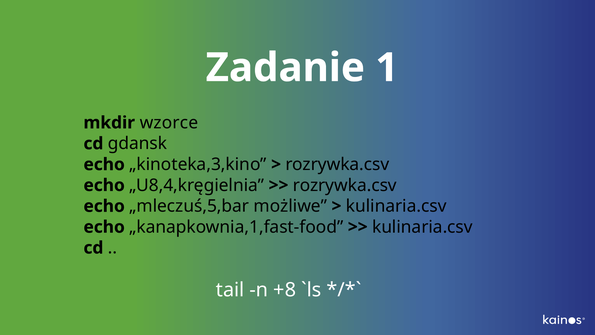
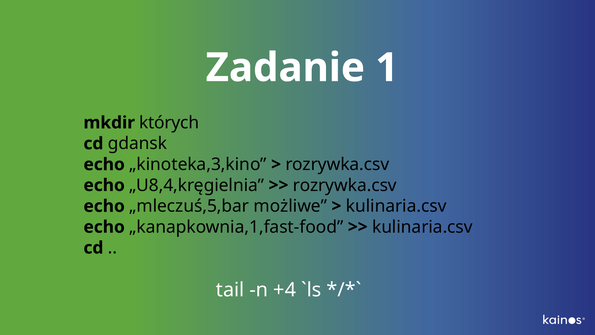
wzorce: wzorce -> których
+8: +8 -> +4
